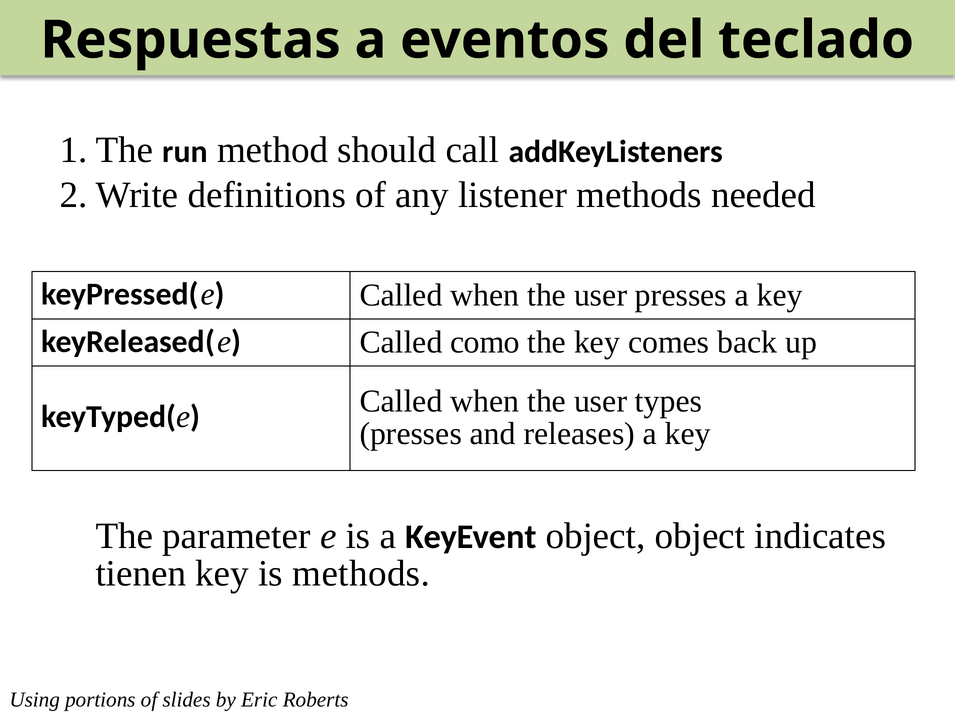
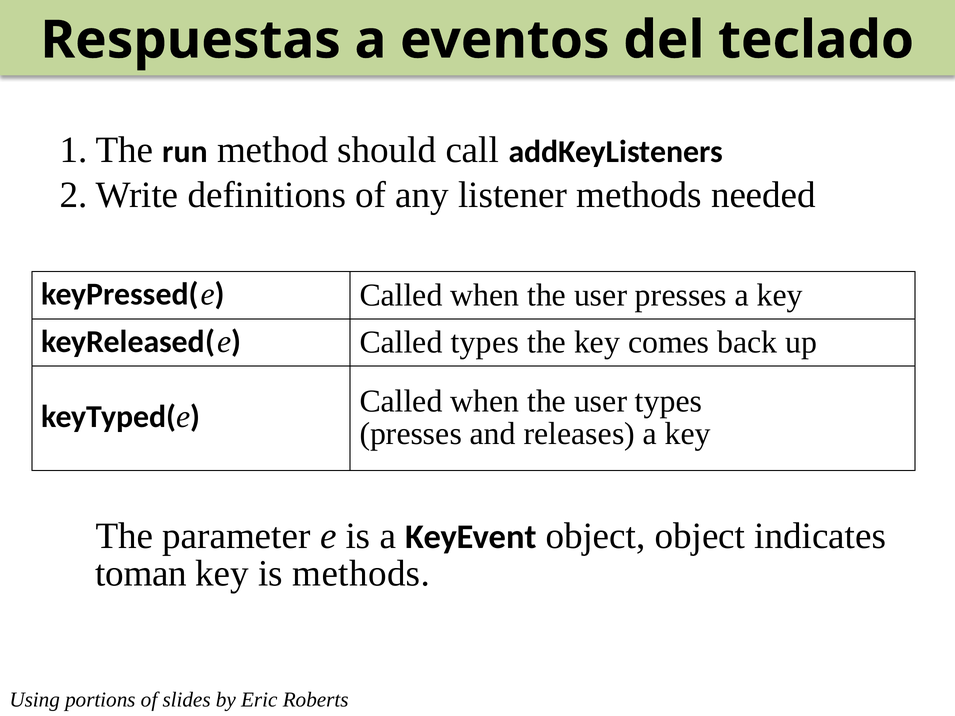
Called como: como -> types
tienen: tienen -> toman
